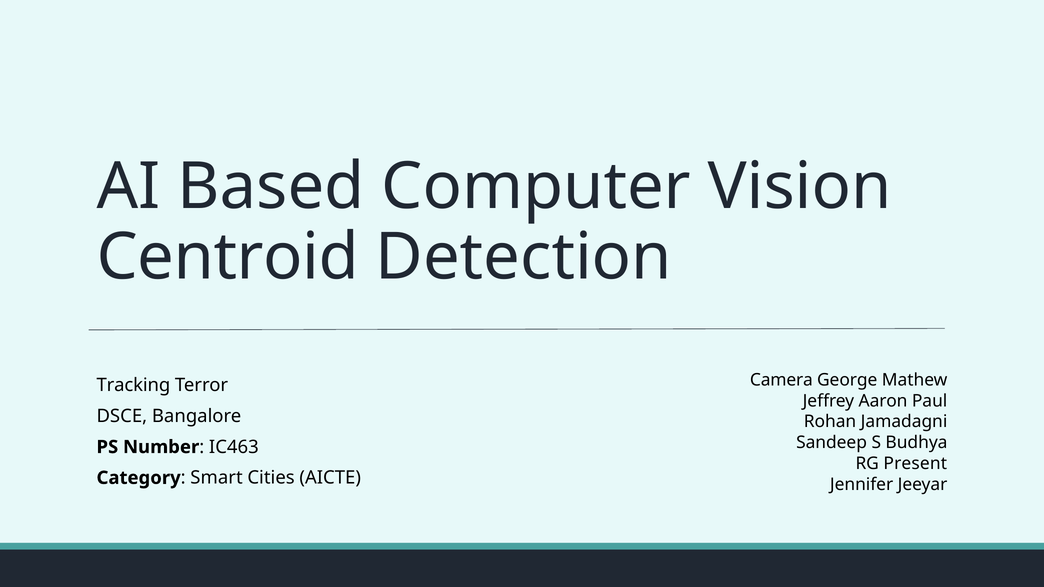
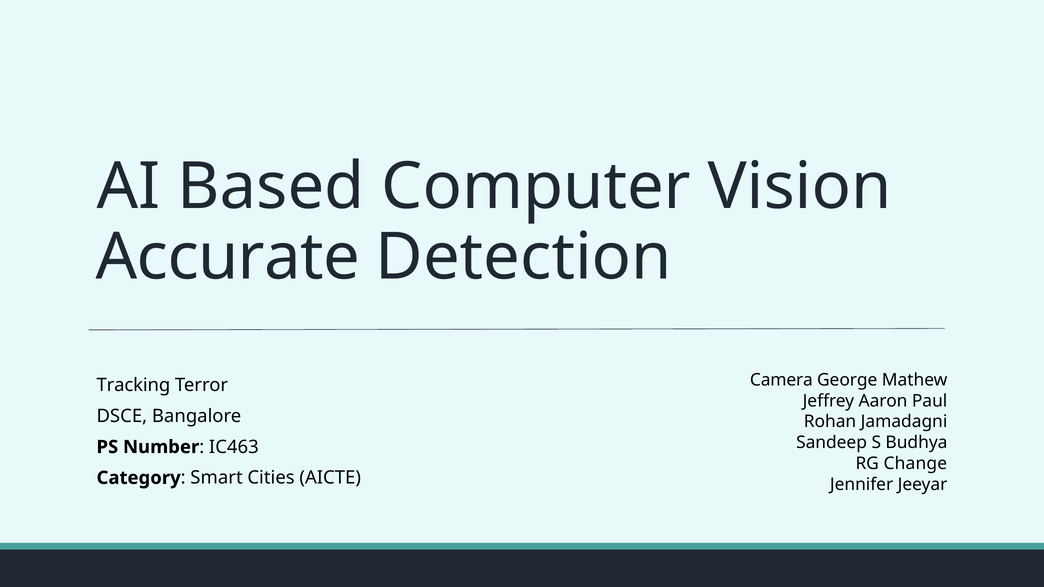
Centroid: Centroid -> Accurate
Present: Present -> Change
